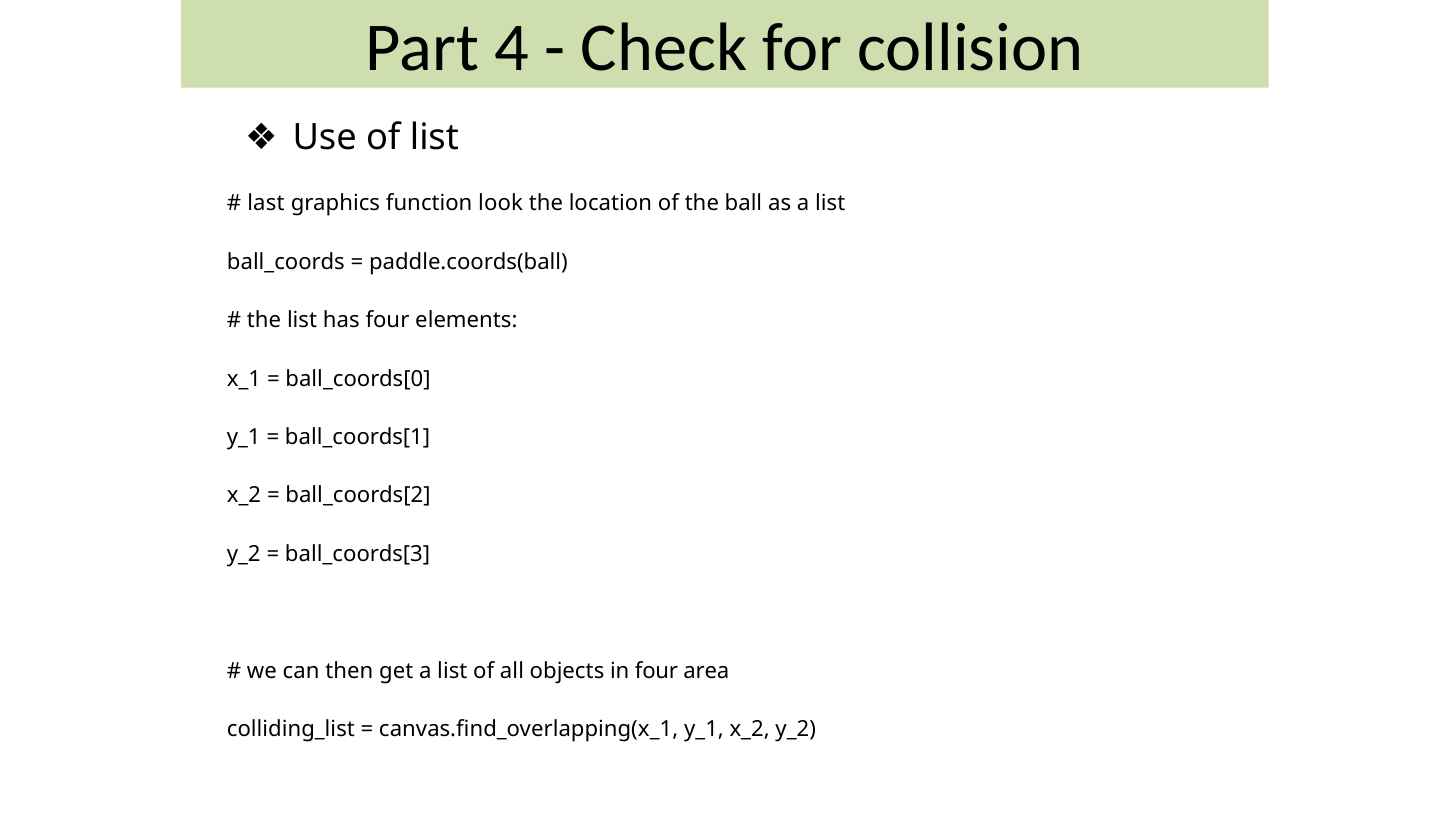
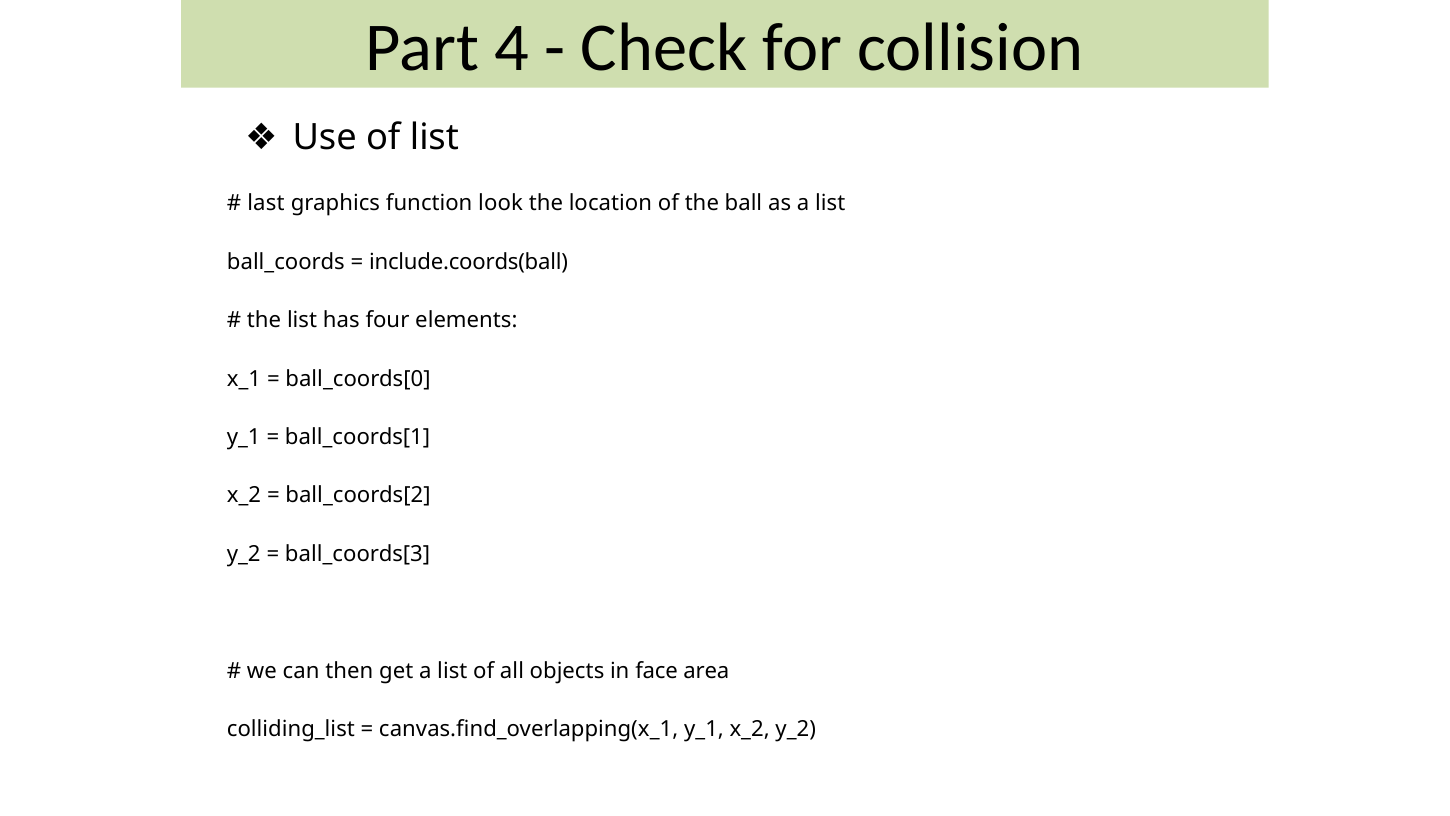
paddle.coords(ball: paddle.coords(ball -> include.coords(ball
in four: four -> face
